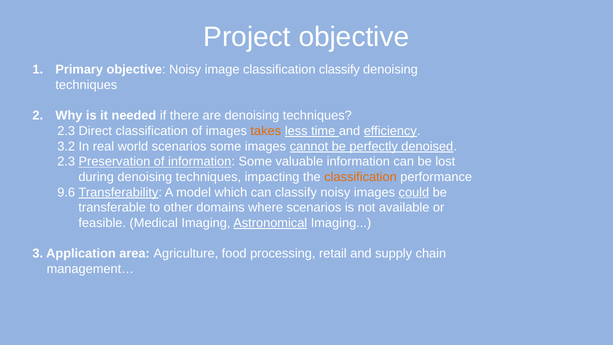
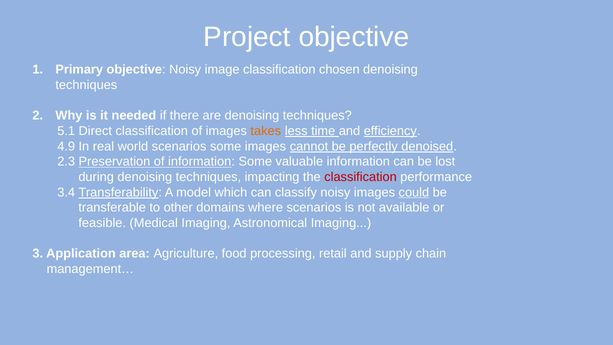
classification classify: classify -> chosen
2.3 at (66, 131): 2.3 -> 5.1
3.2: 3.2 -> 4.9
classification at (361, 177) colour: orange -> red
9.6: 9.6 -> 3.4
Astronomical underline: present -> none
